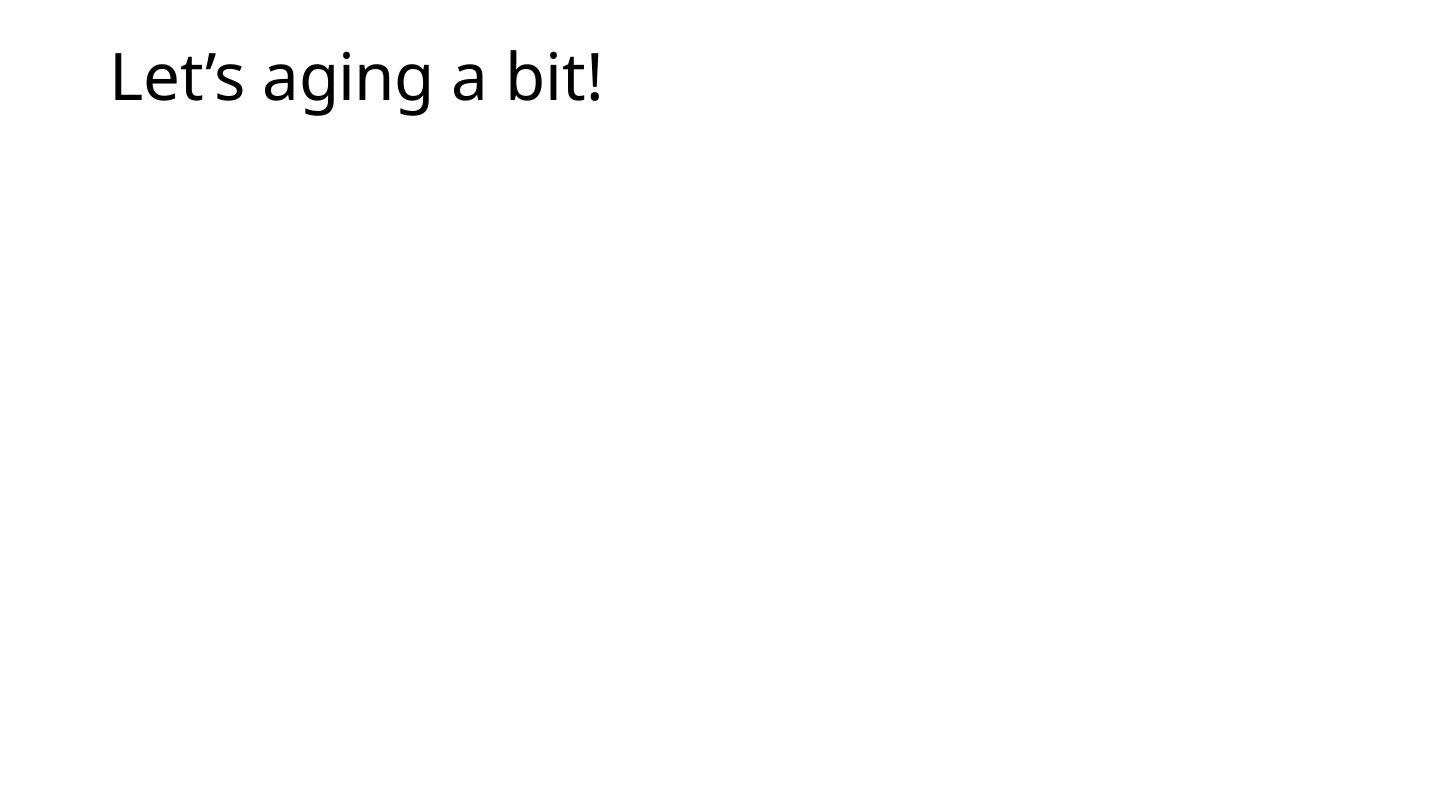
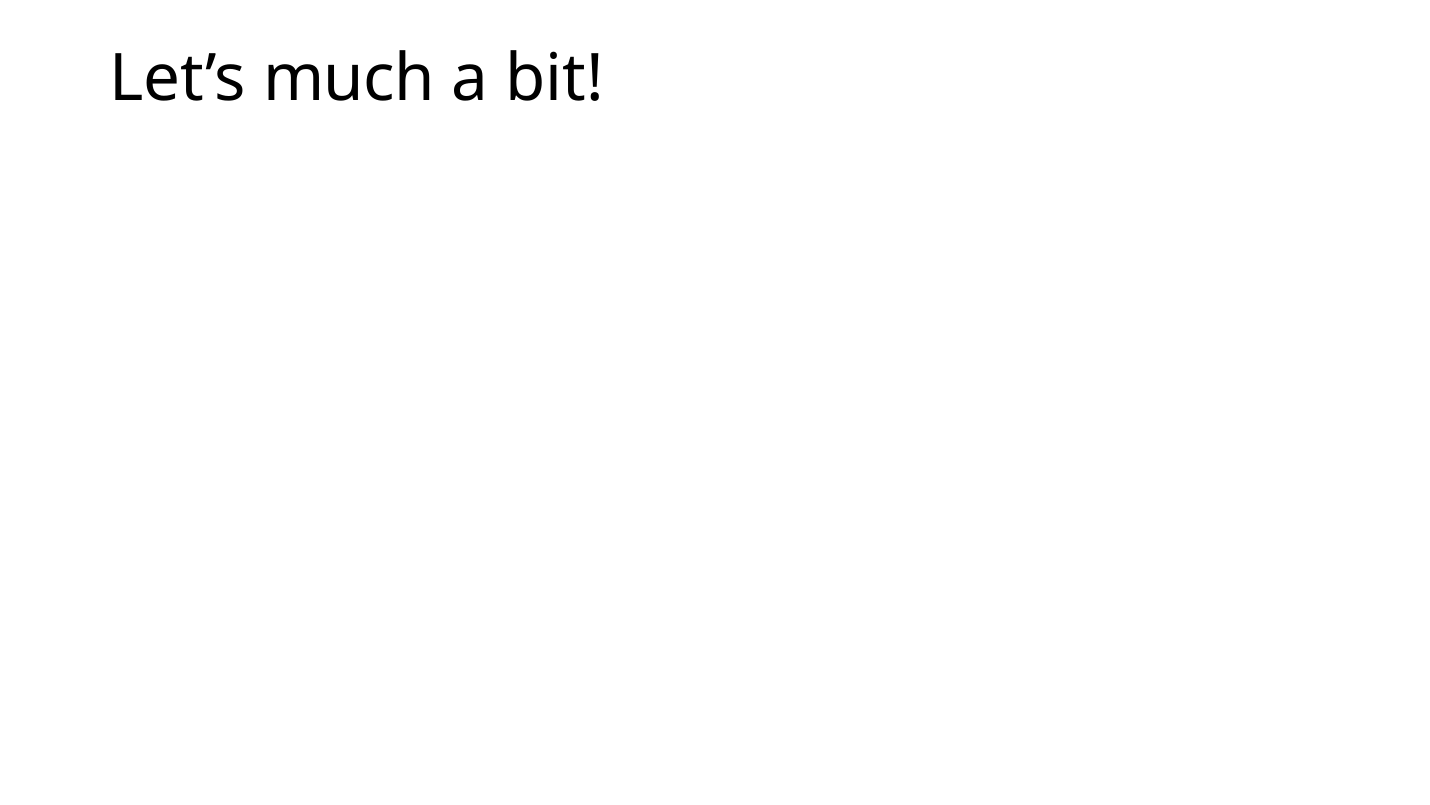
aging: aging -> much
